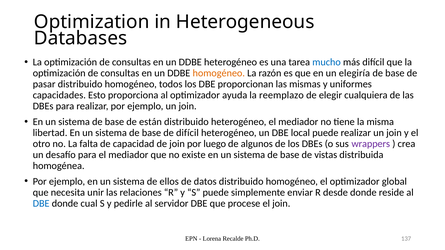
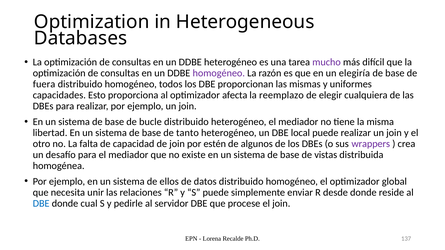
mucho colour: blue -> purple
homogéneo at (219, 73) colour: orange -> purple
pasar: pasar -> fuera
ayuda: ayuda -> afecta
están: están -> bucle
de difícil: difícil -> tanto
luego: luego -> estén
